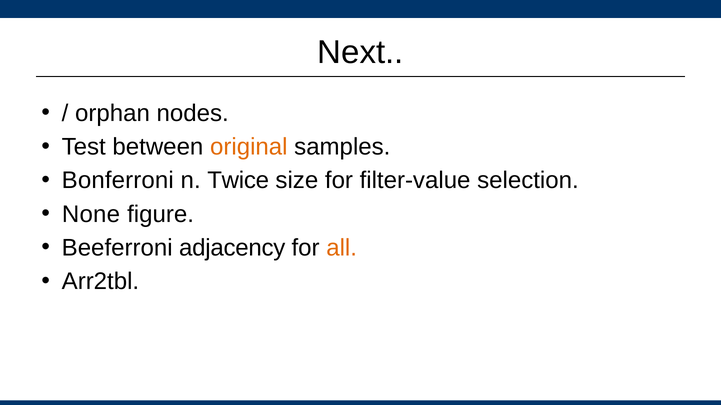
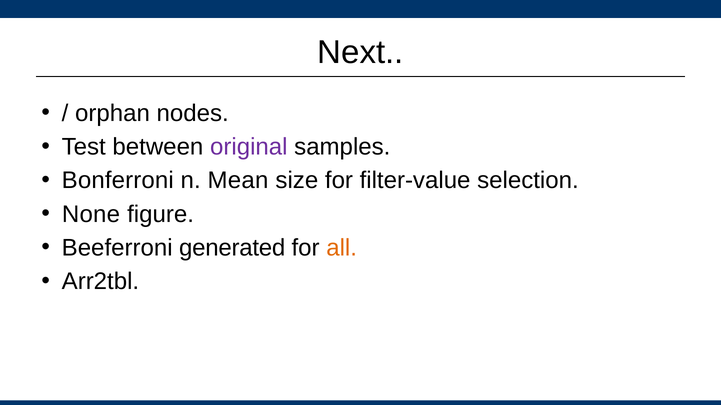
original colour: orange -> purple
Twice: Twice -> Mean
adjacency: adjacency -> generated
